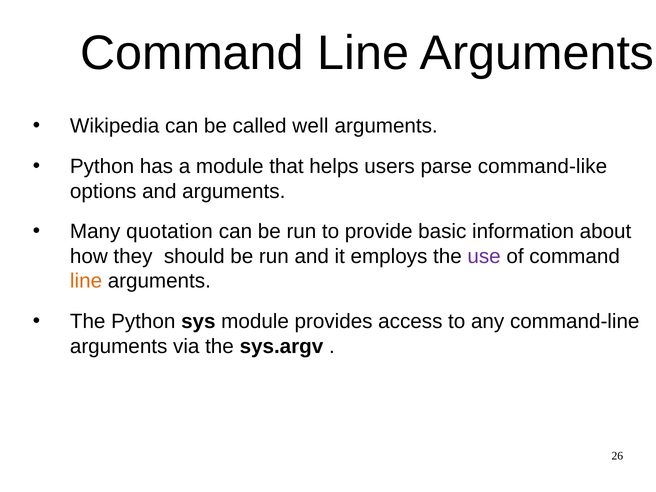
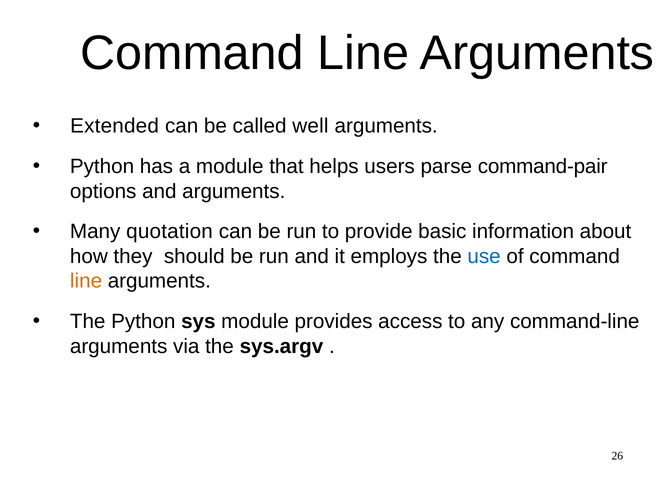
Wikipedia: Wikipedia -> Extended
command-like: command-like -> command-pair
use colour: purple -> blue
